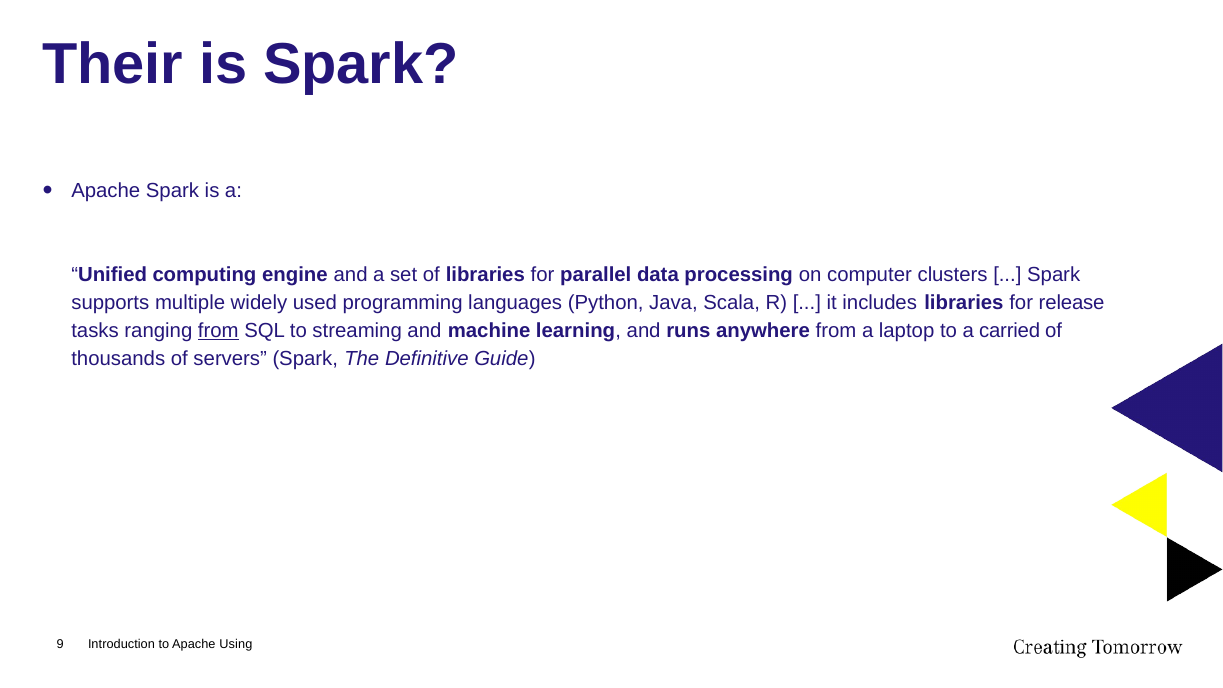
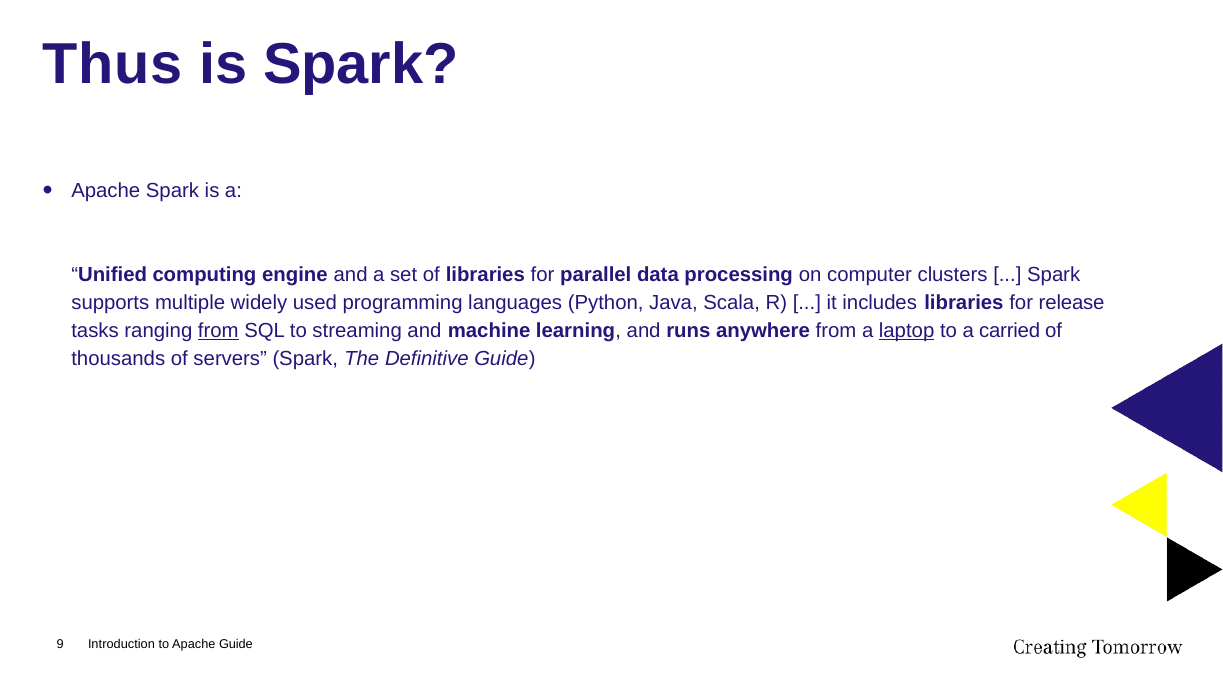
Their: Their -> Thus
laptop underline: none -> present
Apache Using: Using -> Guide
